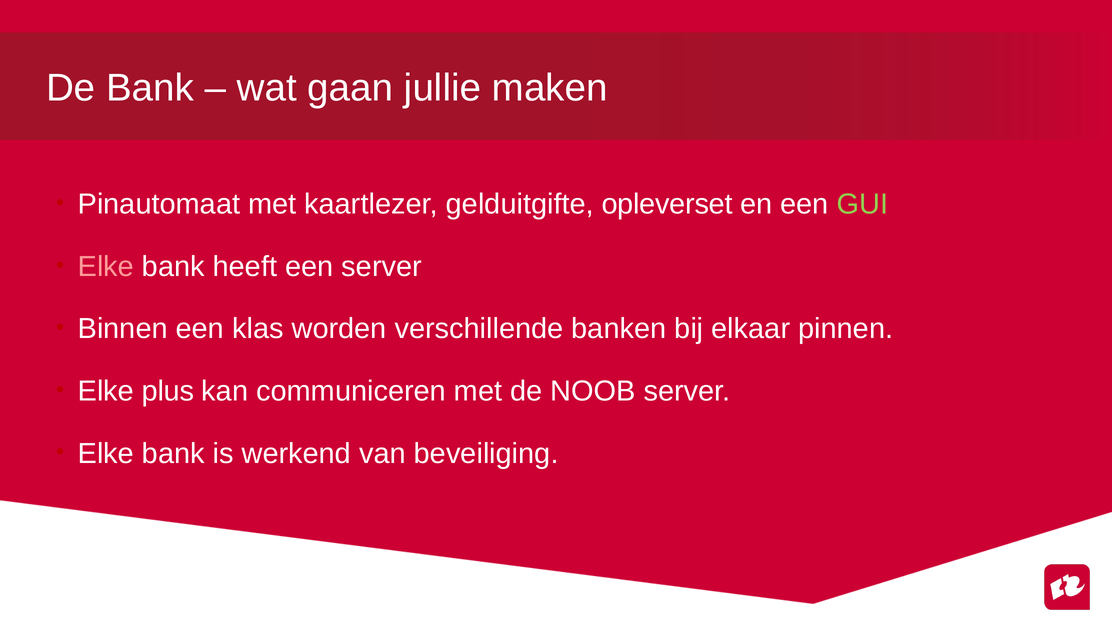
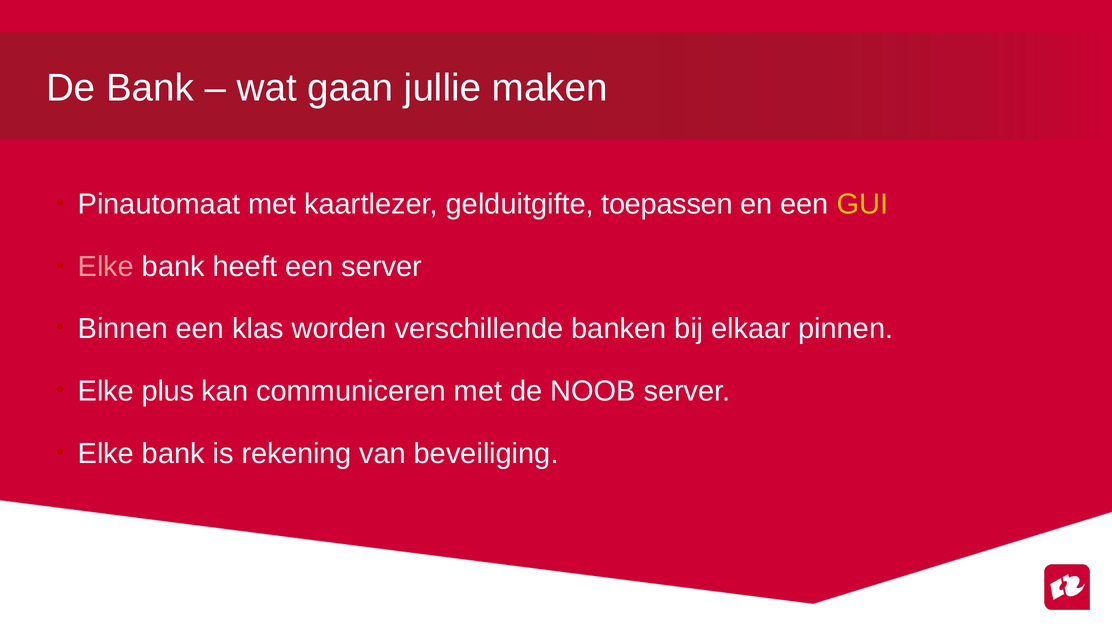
opleverset: opleverset -> toepassen
GUI colour: light green -> yellow
werkend: werkend -> rekening
